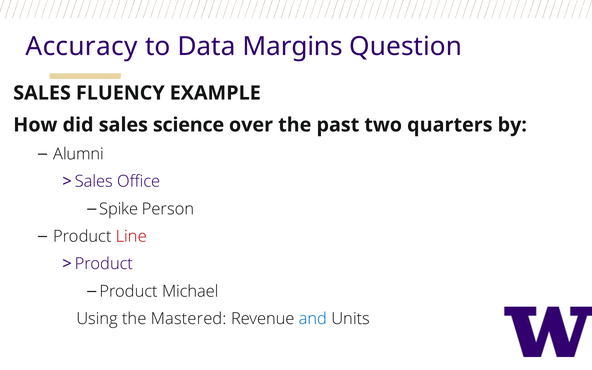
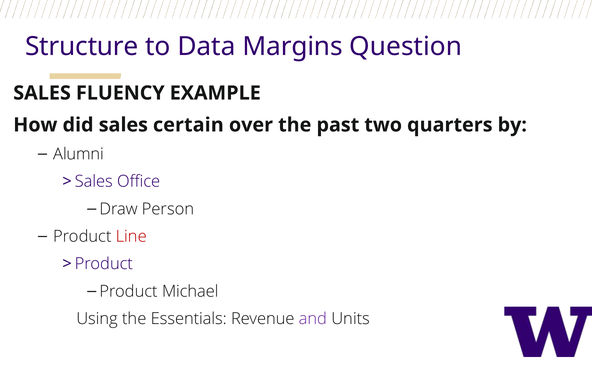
Accuracy: Accuracy -> Structure
science: science -> certain
Spike: Spike -> Draw
Mastered: Mastered -> Essentials
and colour: blue -> purple
